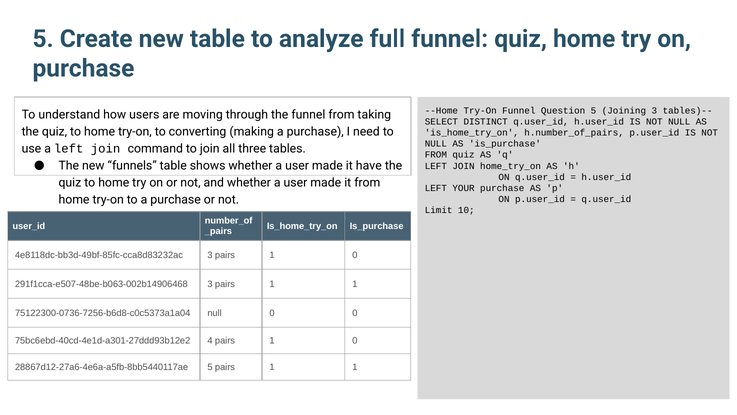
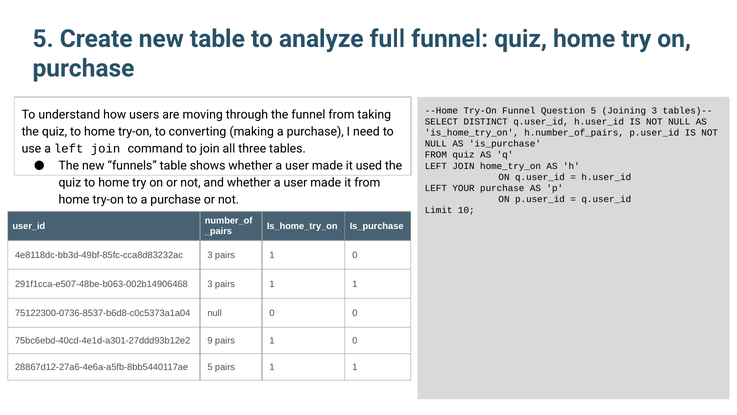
have: have -> used
75122300-0736-7256-b6d8-c0c5373a1a04: 75122300-0736-7256-b6d8-c0c5373a1a04 -> 75122300-0736-8537-b6d8-c0c5373a1a04
4: 4 -> 9
